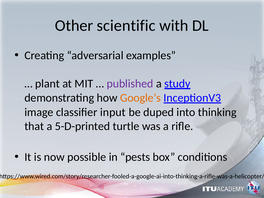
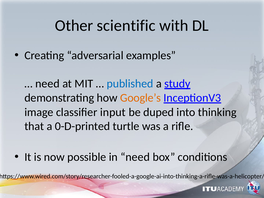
plant at (47, 84): plant -> need
published colour: purple -> blue
5-D-printed: 5-D-printed -> 0-D-printed
in pests: pests -> need
